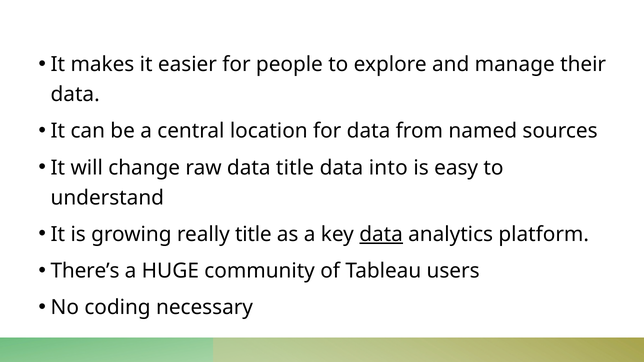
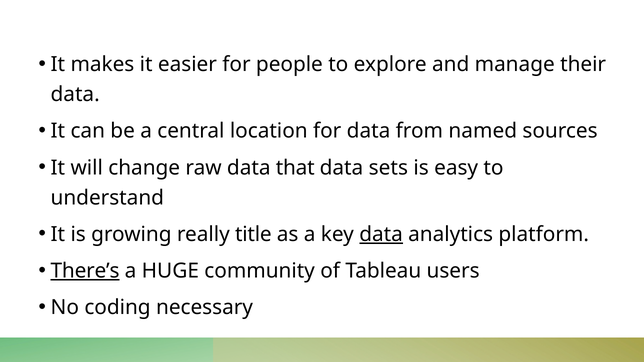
data title: title -> that
into: into -> sets
There’s underline: none -> present
